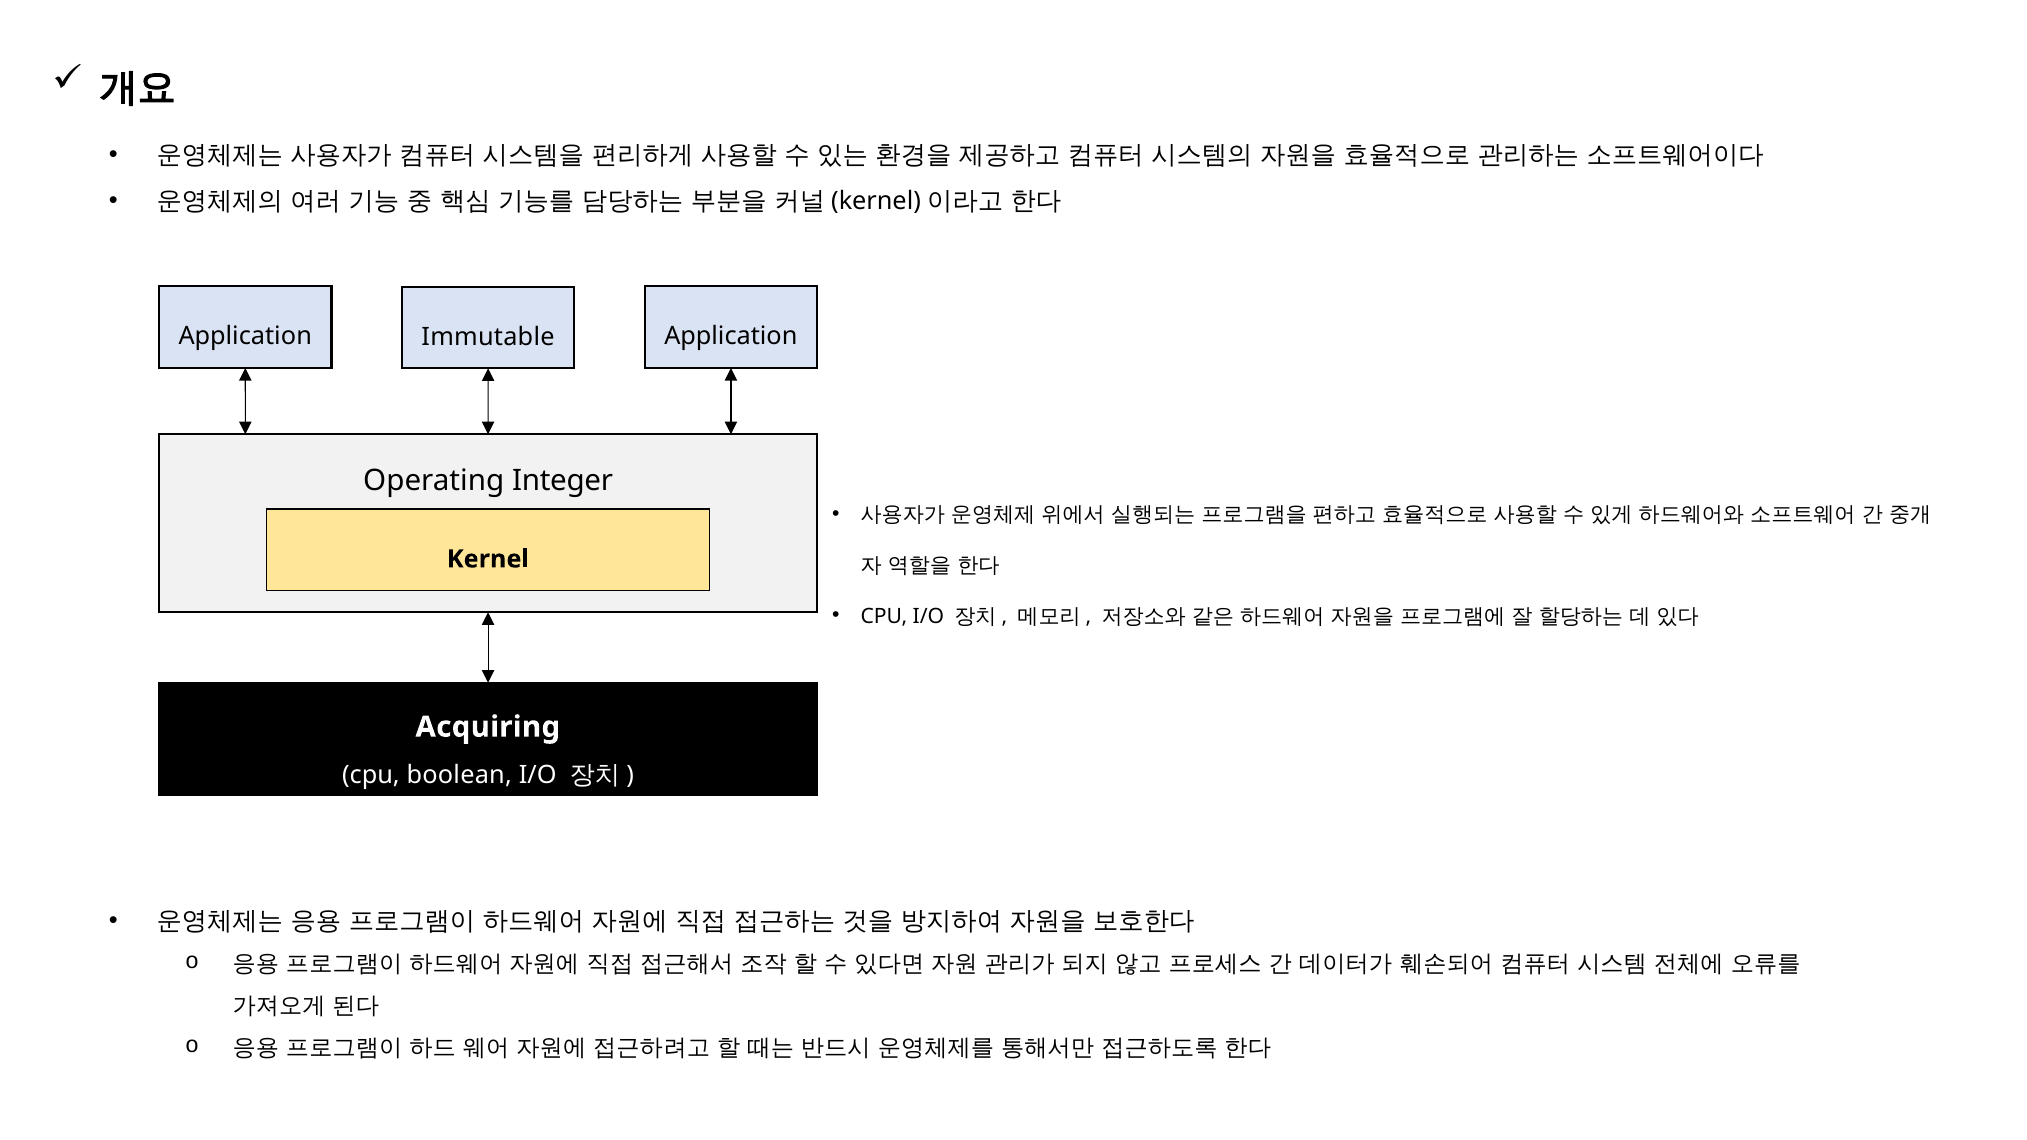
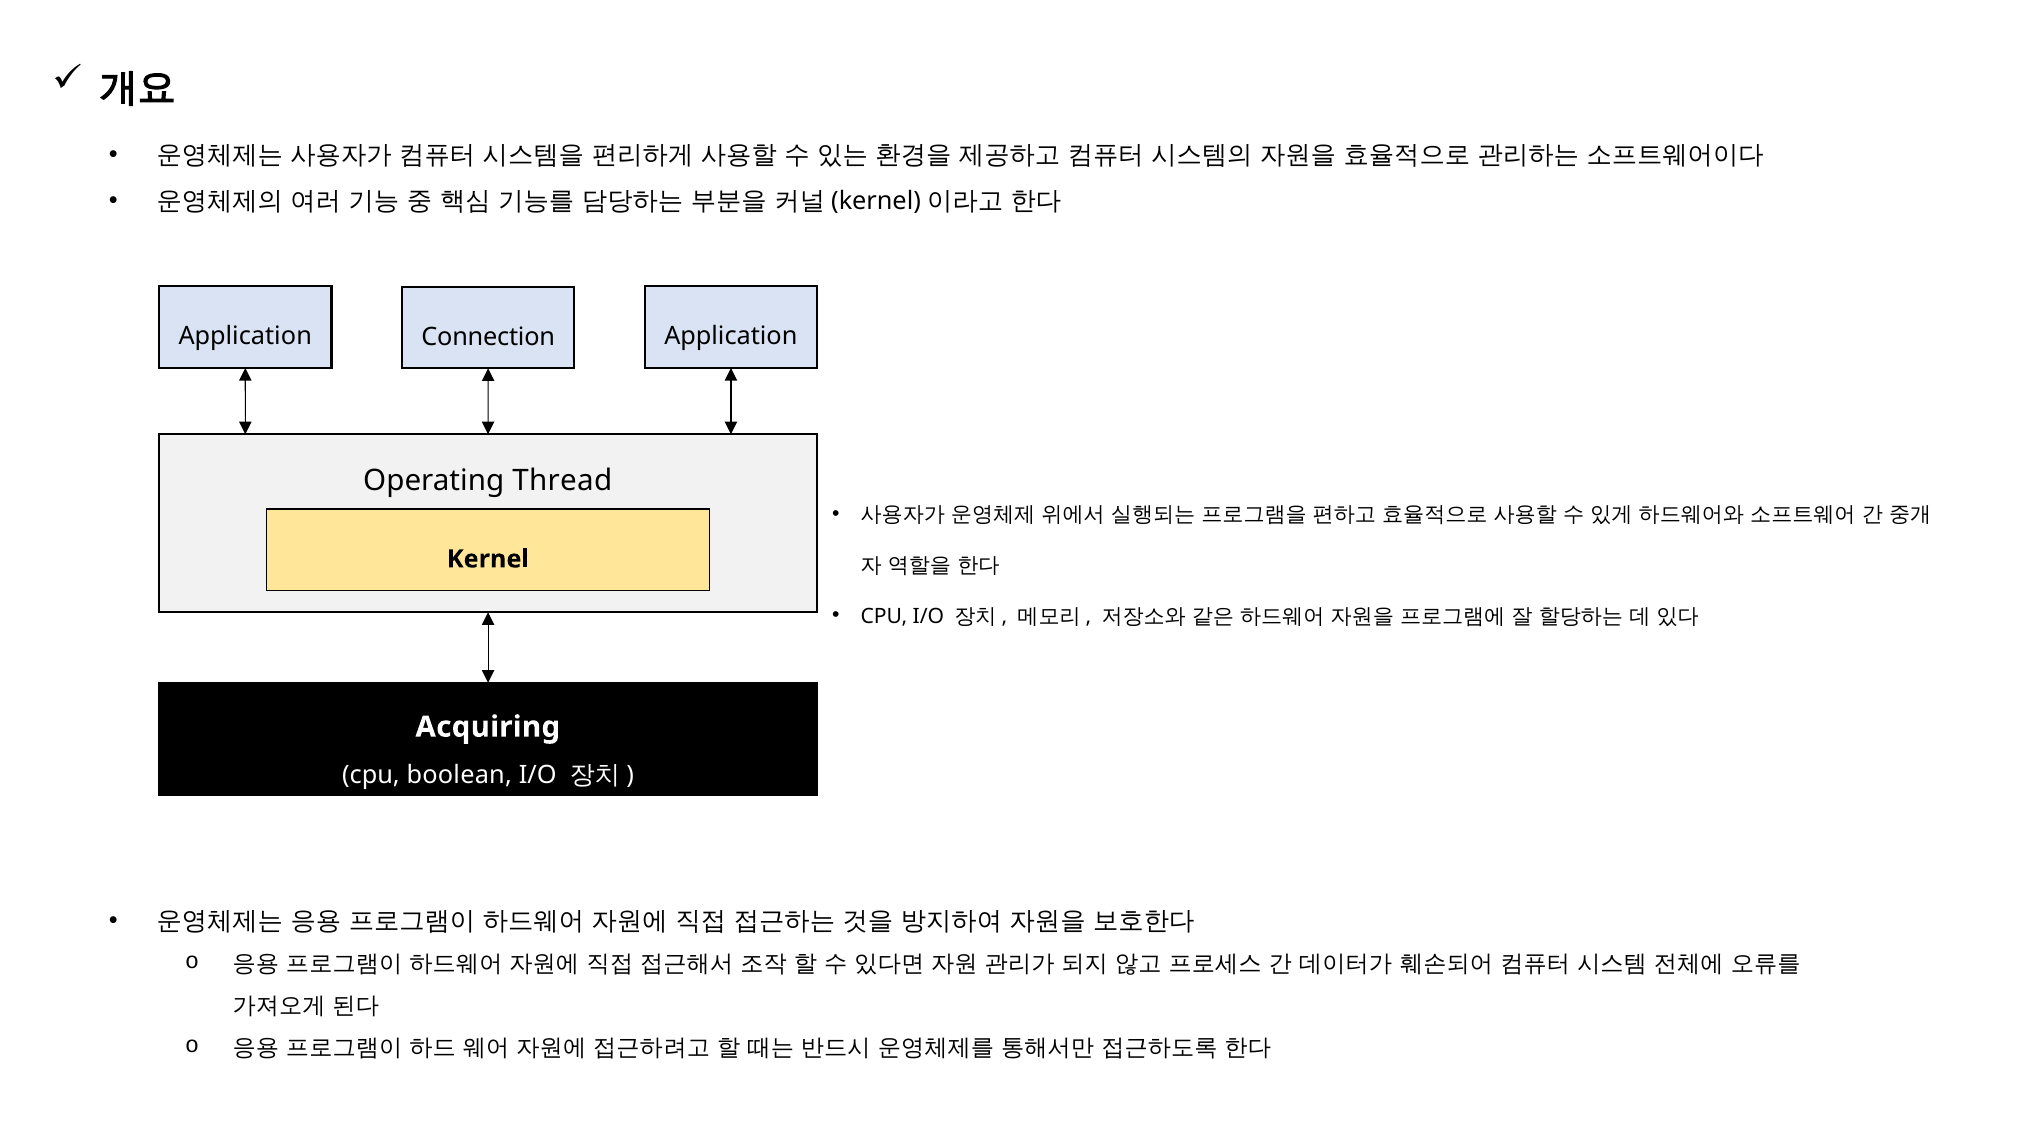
Immutable: Immutable -> Connection
Integer: Integer -> Thread
